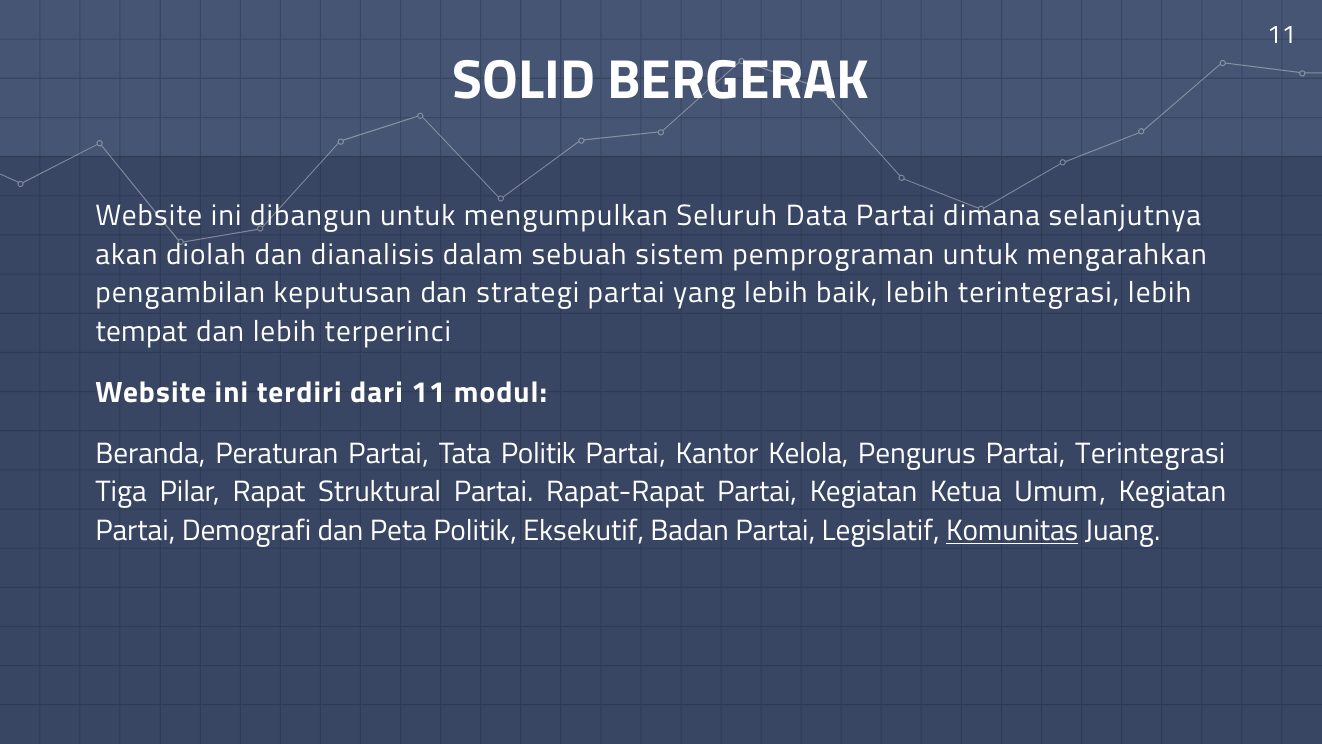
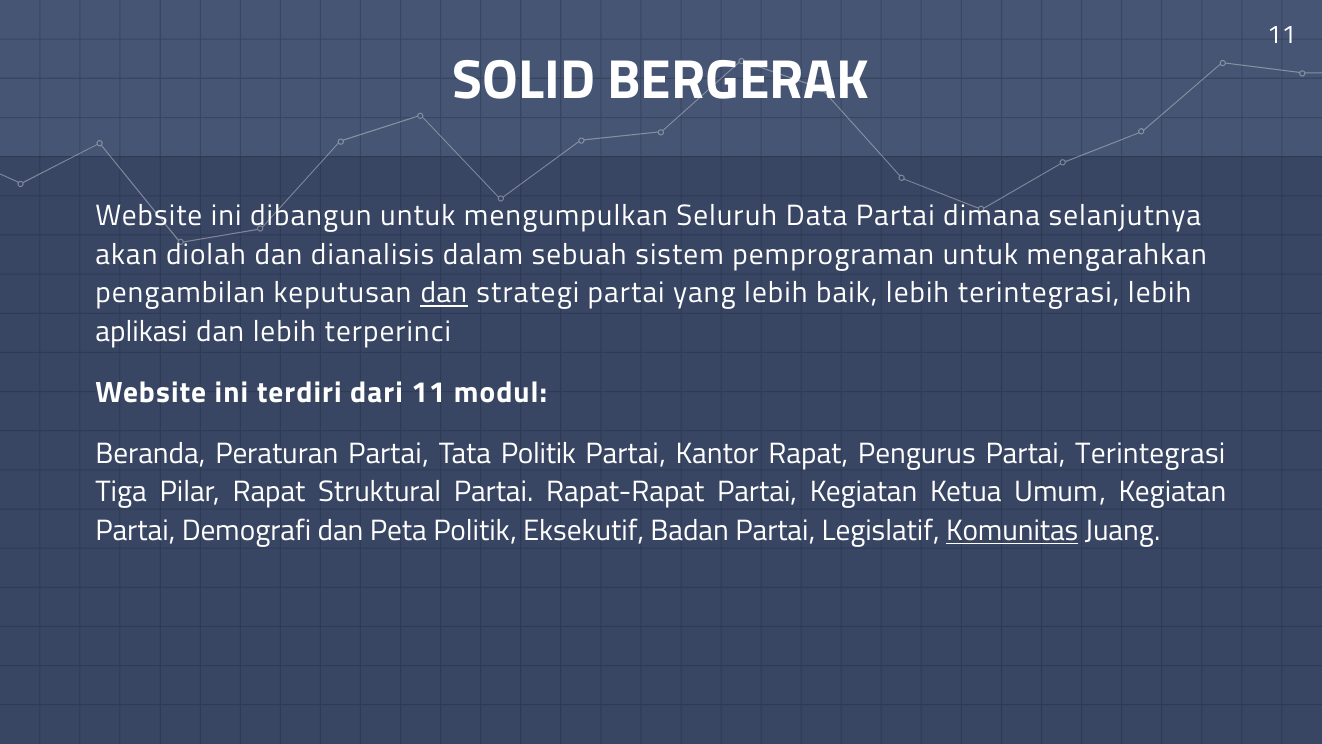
dan at (444, 293) underline: none -> present
tempat: tempat -> aplikasi
Kantor Kelola: Kelola -> Rapat
